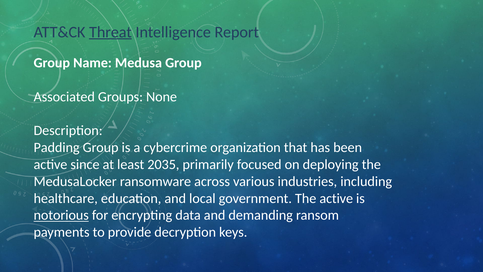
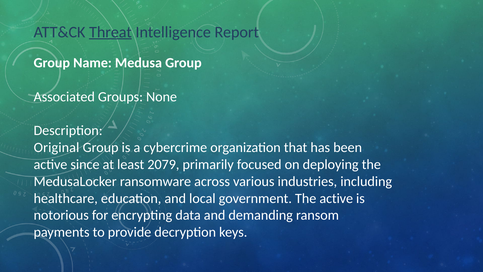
Padding: Padding -> Original
2035: 2035 -> 2079
notorious underline: present -> none
